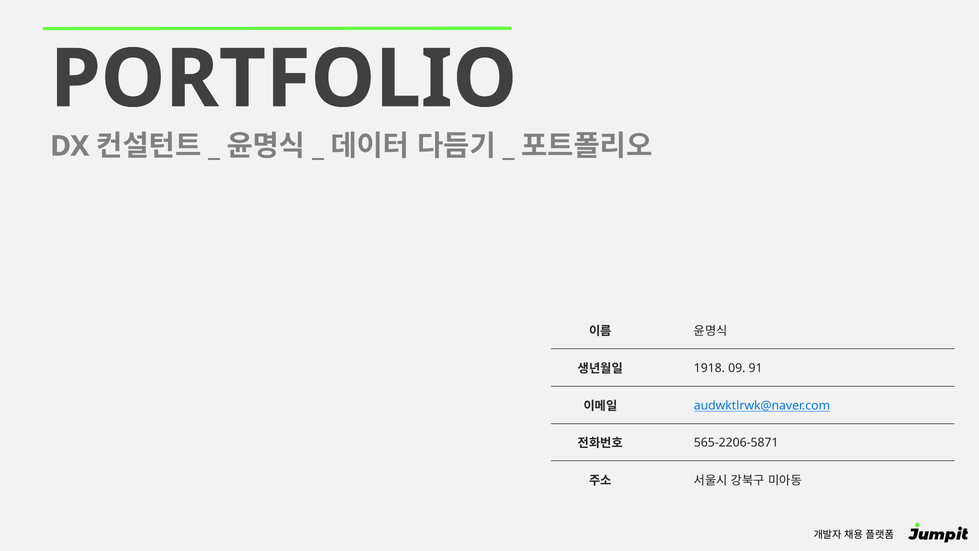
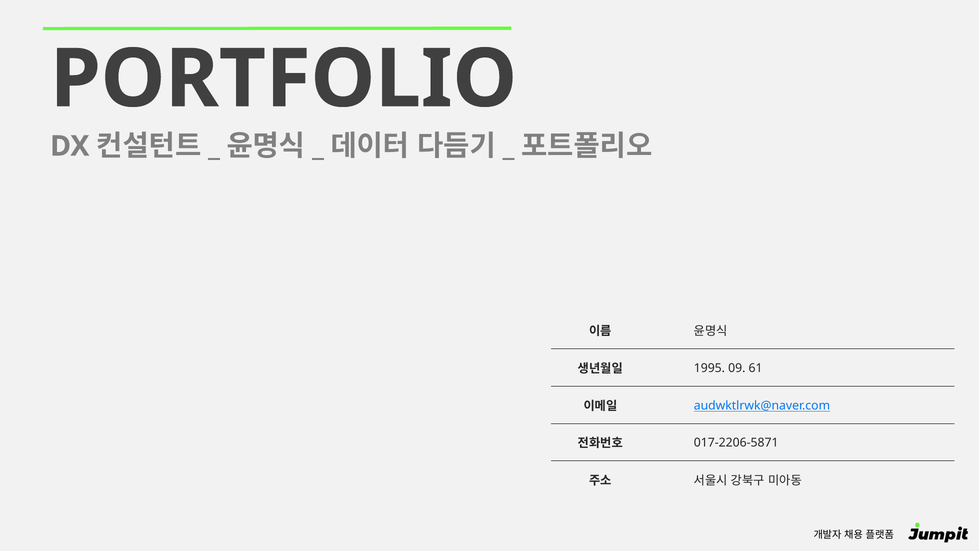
1918: 1918 -> 1995
91: 91 -> 61
565-2206-5871: 565-2206-5871 -> 017-2206-5871
